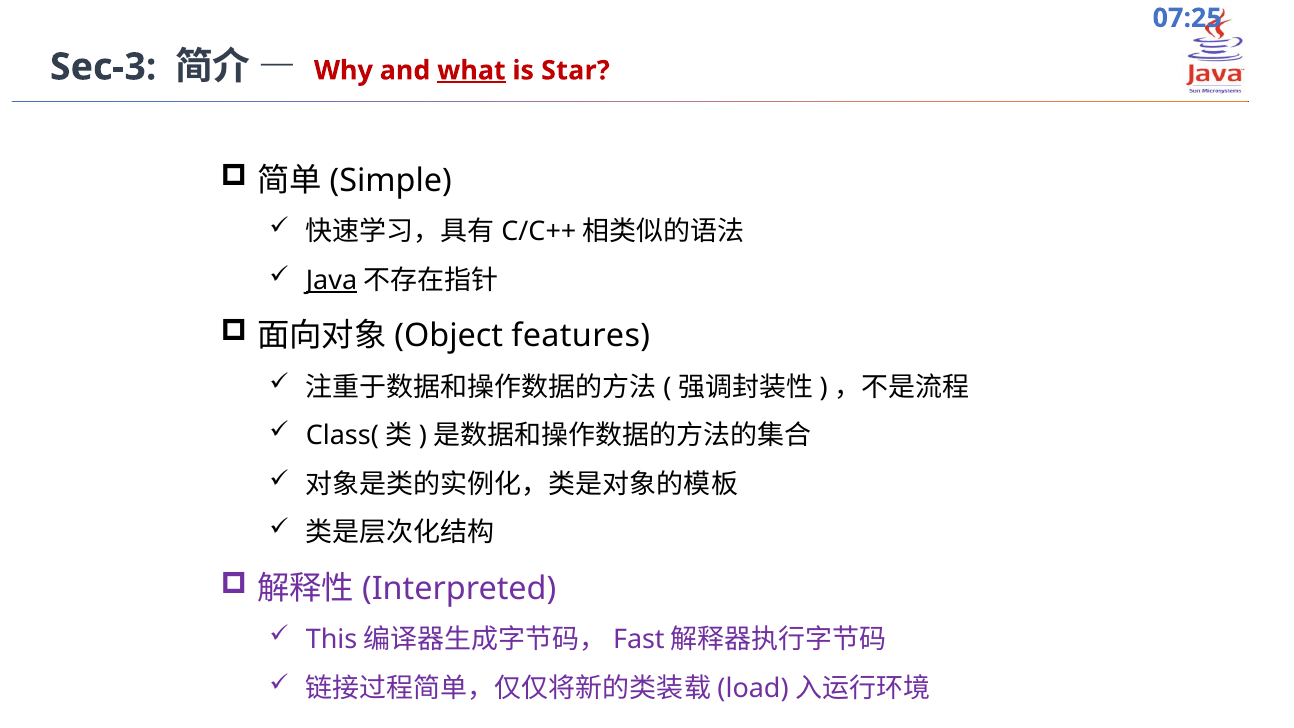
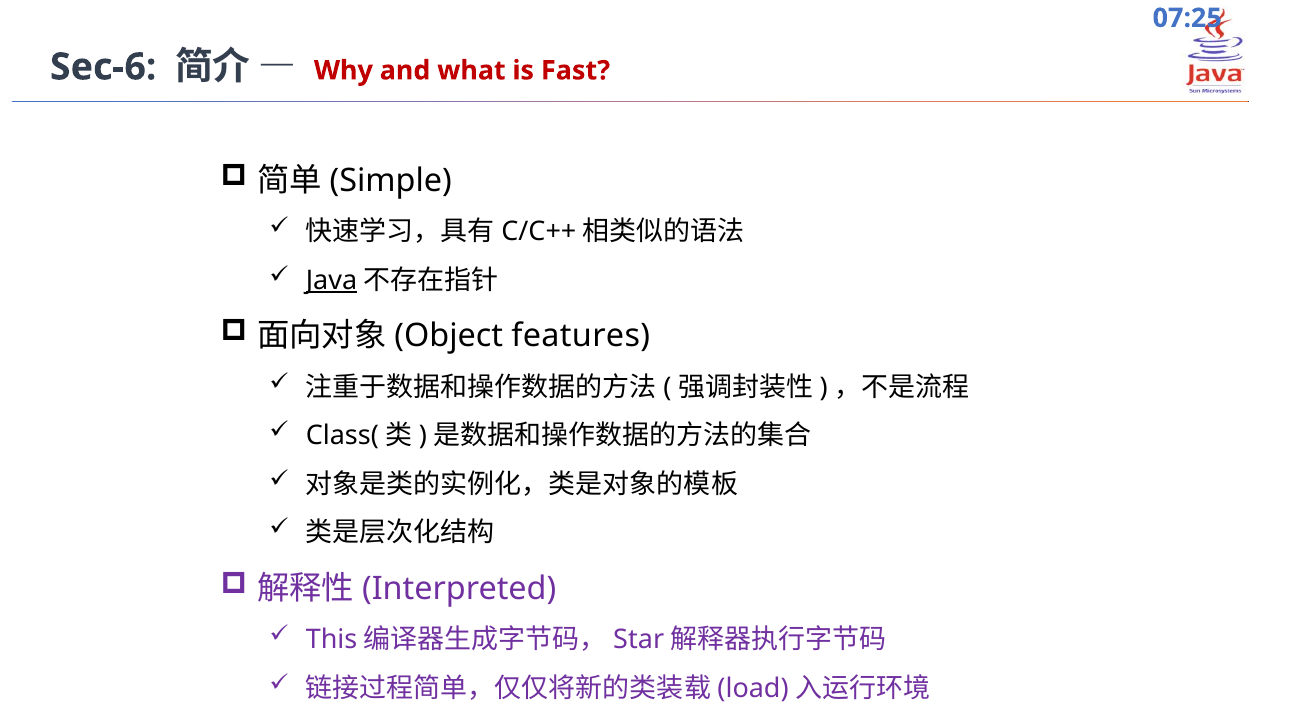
Sec-3: Sec-3 -> Sec-6
what underline: present -> none
Star: Star -> Fast
Fast: Fast -> Star
